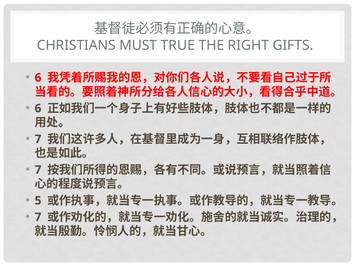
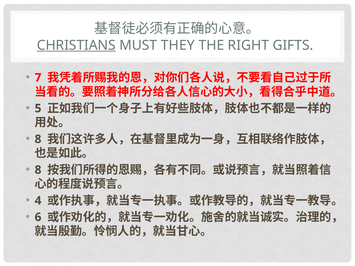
CHRISTIANS underline: none -> present
TRUE: TRUE -> THEY
6 at (38, 78): 6 -> 7
6 at (38, 109): 6 -> 5
7 at (38, 139): 7 -> 8
7 at (38, 170): 7 -> 8
5: 5 -> 4
7 at (38, 217): 7 -> 6
